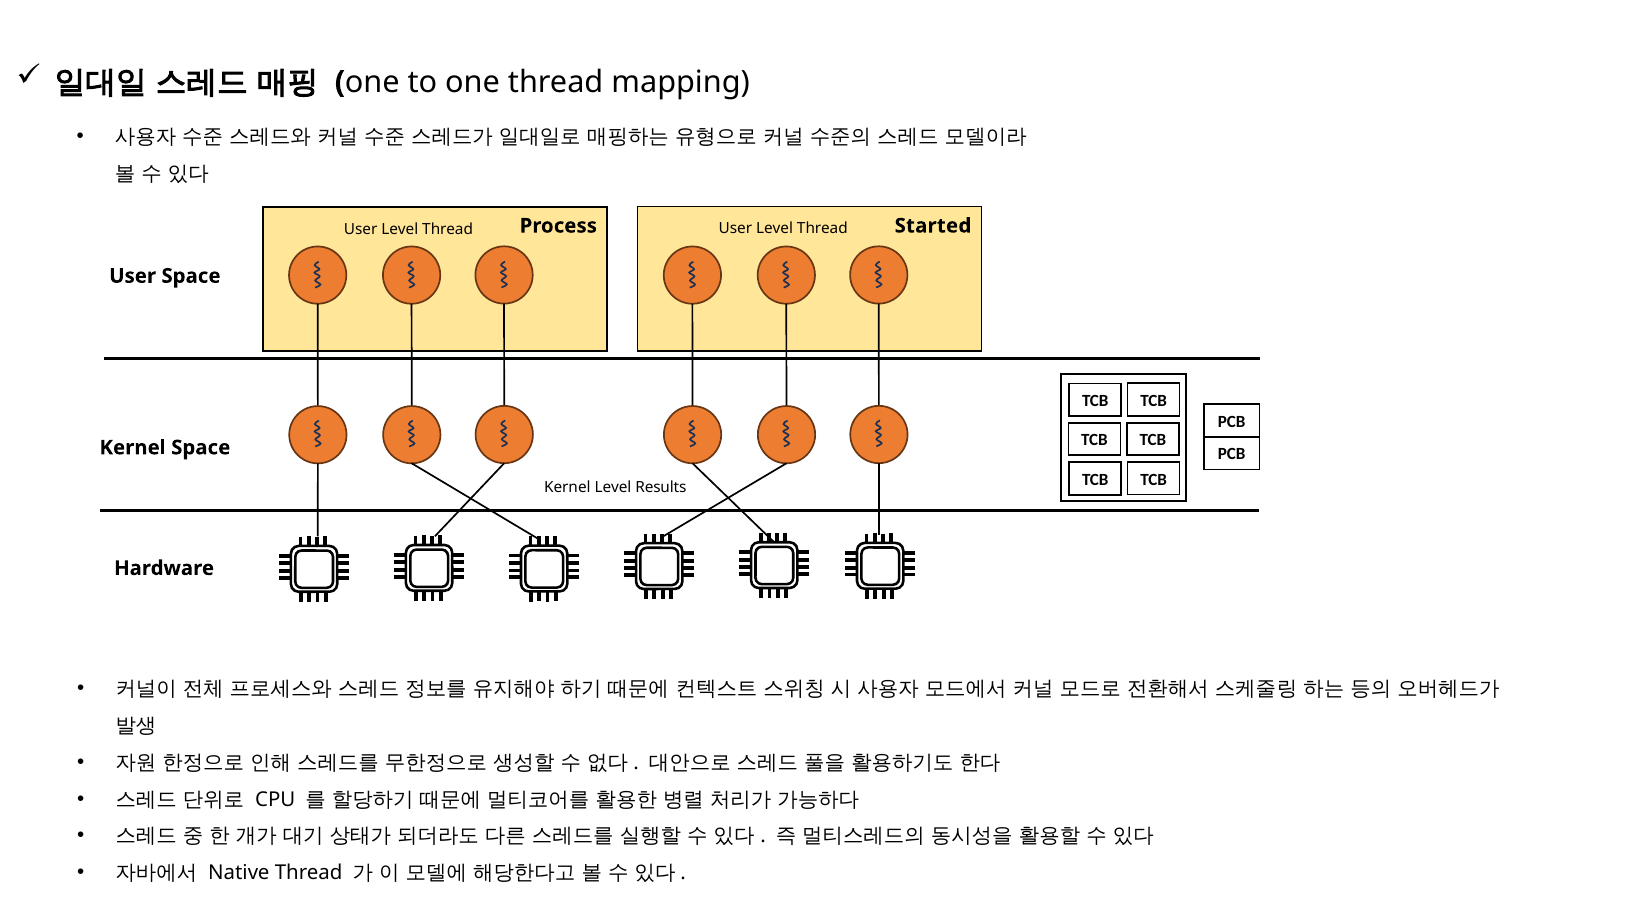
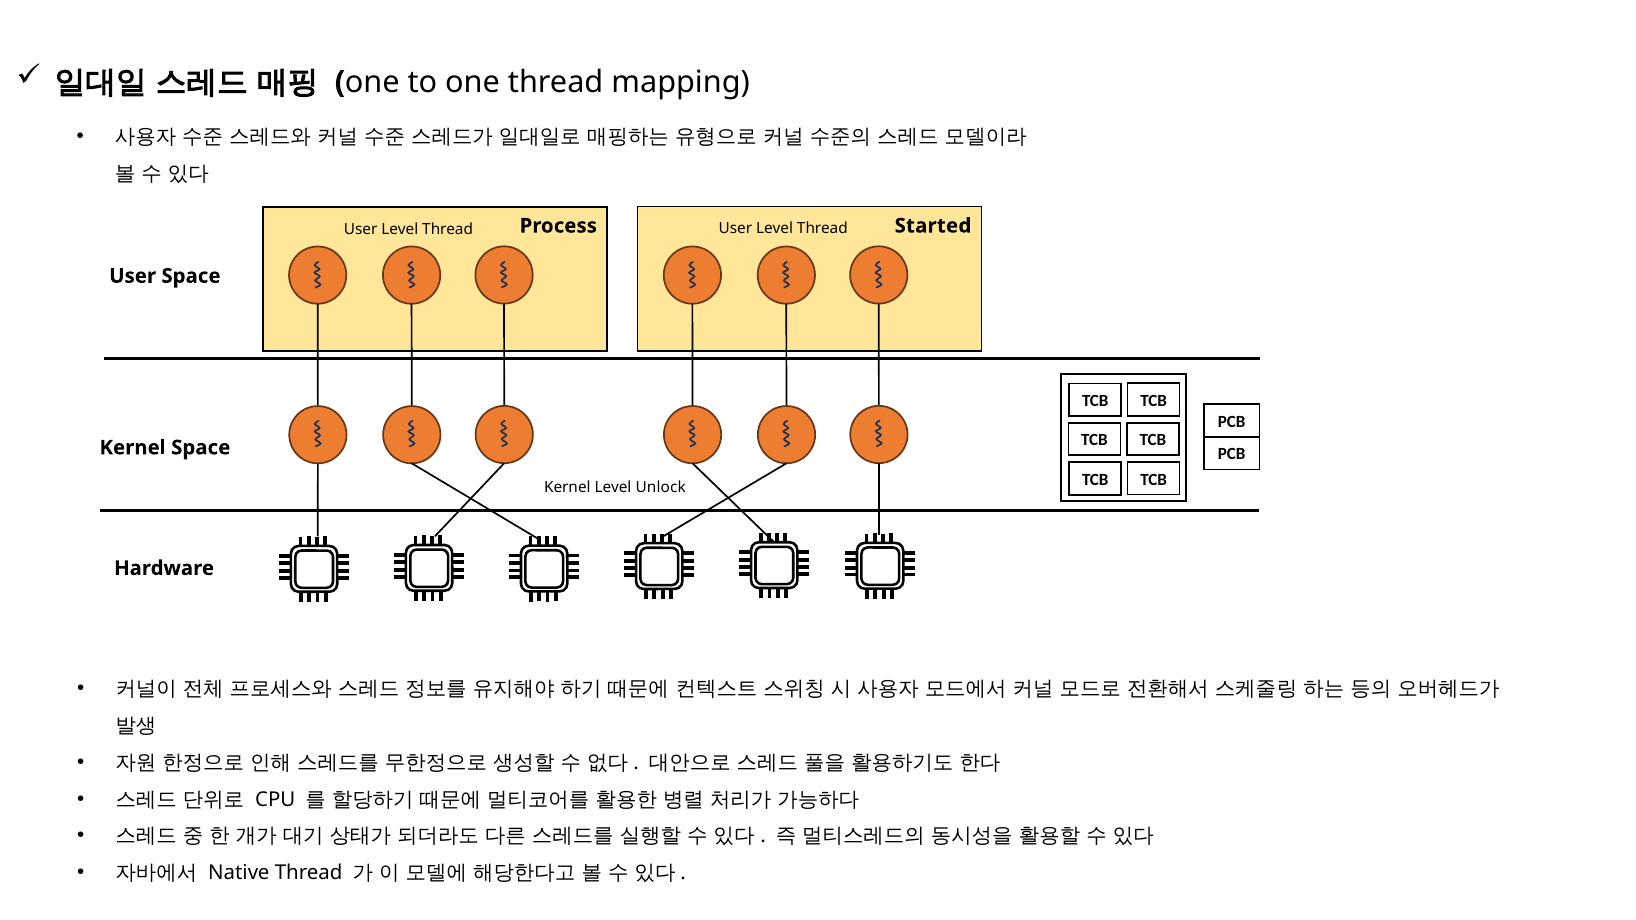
Results: Results -> Unlock
